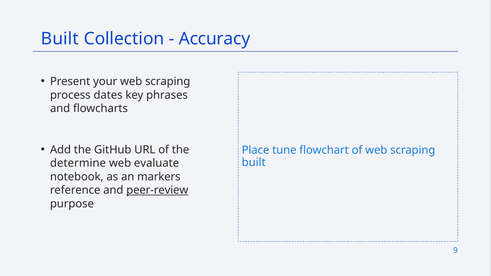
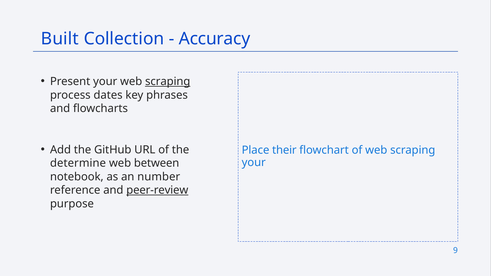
scraping at (168, 82) underline: none -> present
tune: tune -> their
built at (254, 163): built -> your
evaluate: evaluate -> between
markers: markers -> number
